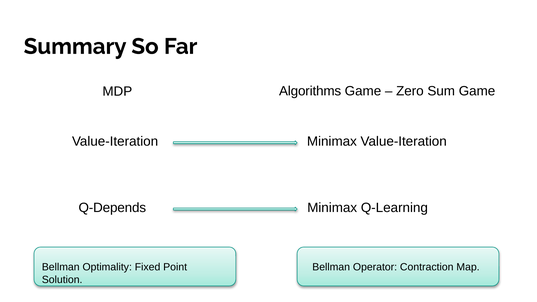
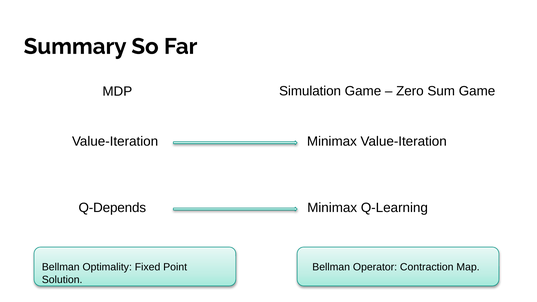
Algorithms: Algorithms -> Simulation
